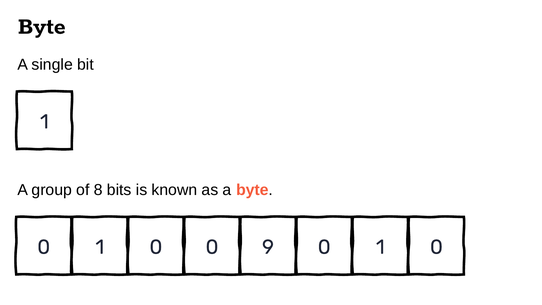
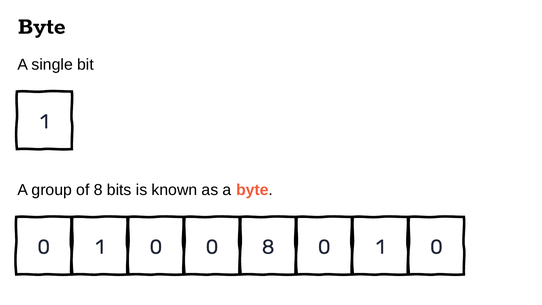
0 9: 9 -> 8
